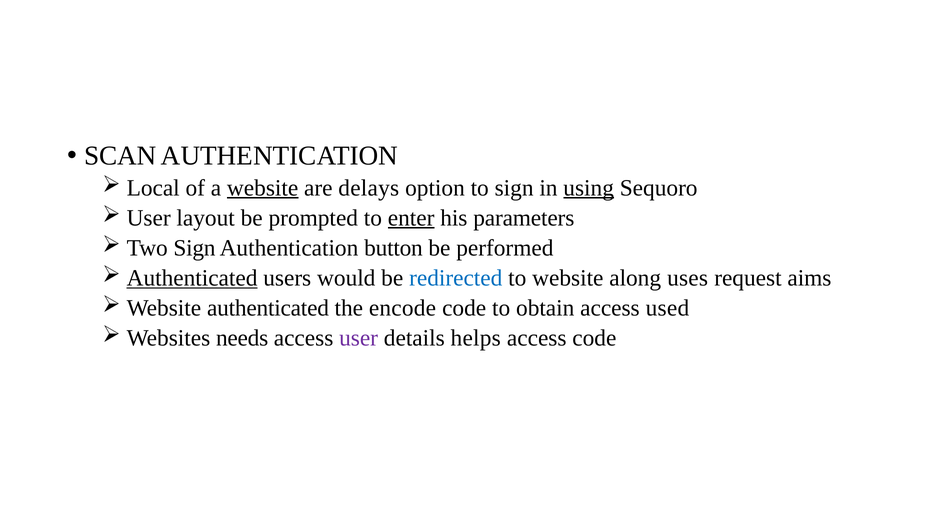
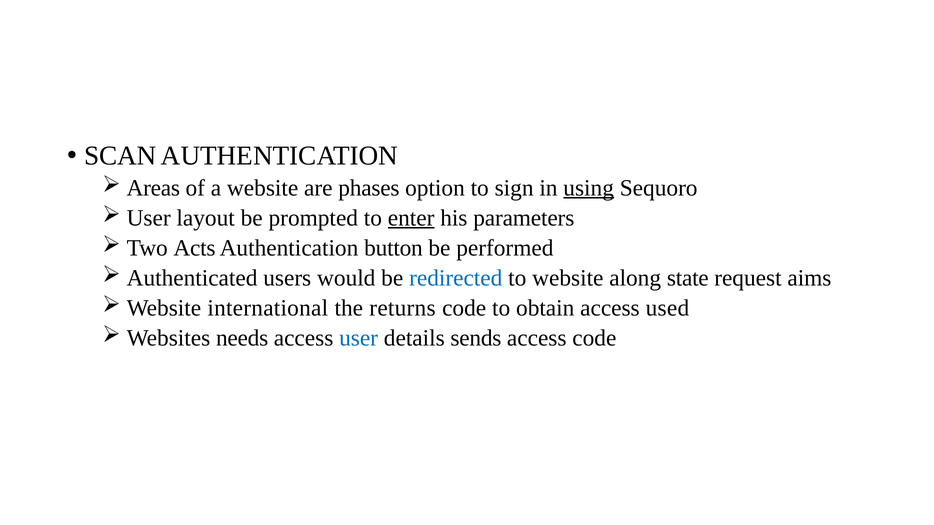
Local: Local -> Areas
website at (263, 188) underline: present -> none
delays: delays -> phases
Two Sign: Sign -> Acts
Authenticated at (192, 278) underline: present -> none
uses: uses -> state
Website authenticated: authenticated -> international
encode: encode -> returns
user at (359, 338) colour: purple -> blue
helps: helps -> sends
